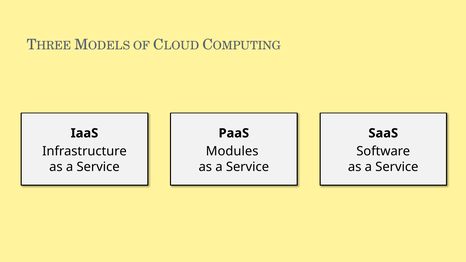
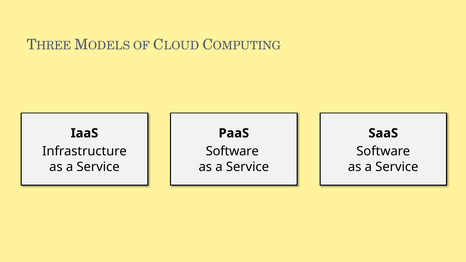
Modules at (232, 151): Modules -> Software
